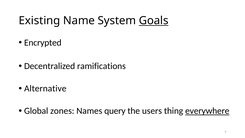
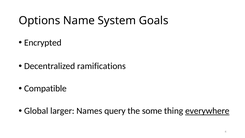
Existing: Existing -> Options
Goals underline: present -> none
Alternative: Alternative -> Compatible
zones: zones -> larger
users: users -> some
